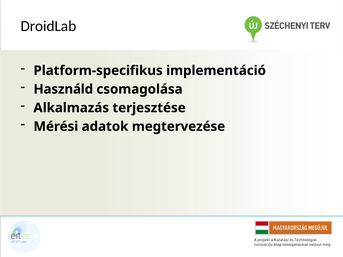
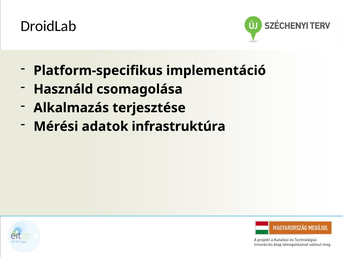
megtervezése: megtervezése -> infrastruktúra
